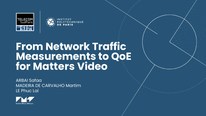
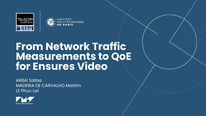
Matters: Matters -> Ensures
